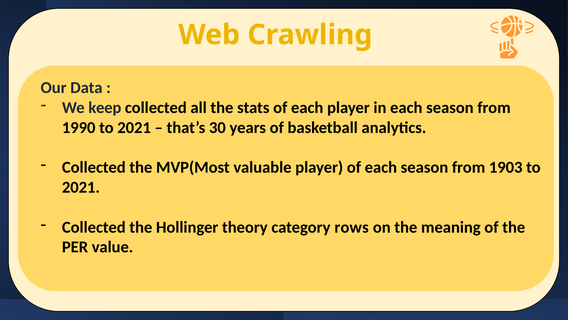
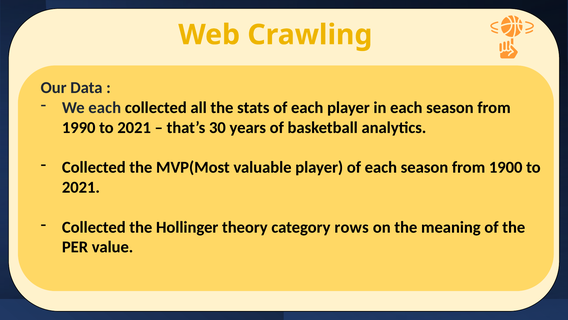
We keep: keep -> each
1903: 1903 -> 1900
